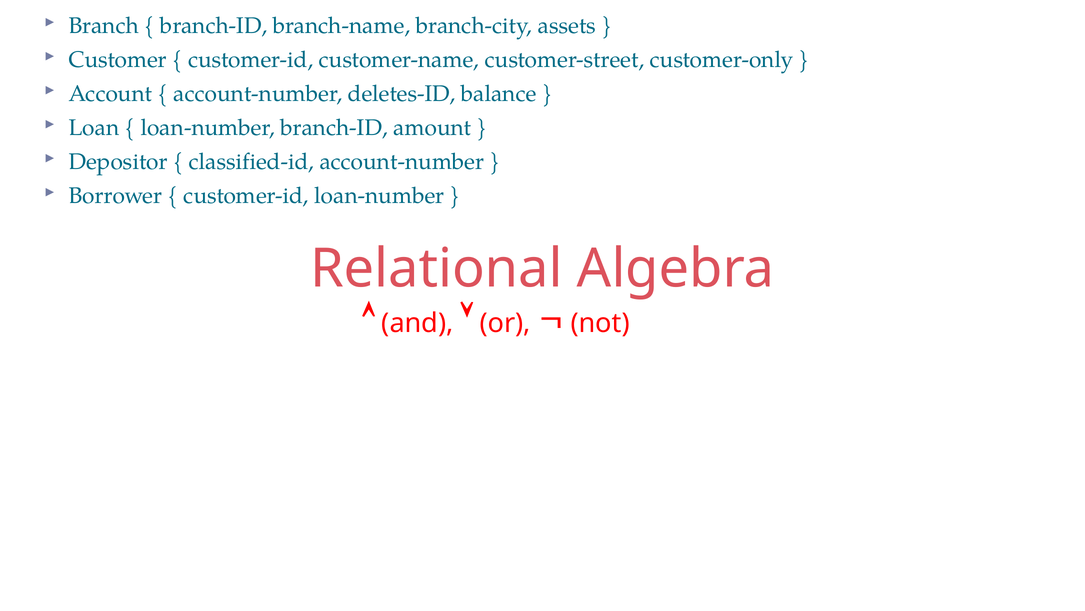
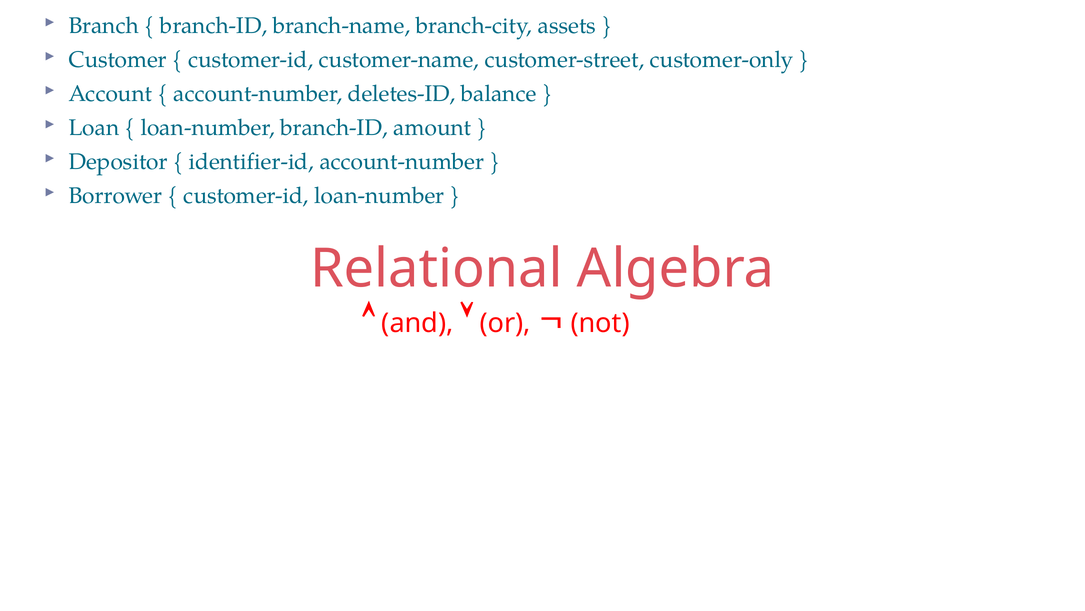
classified-id: classified-id -> identifier-id
